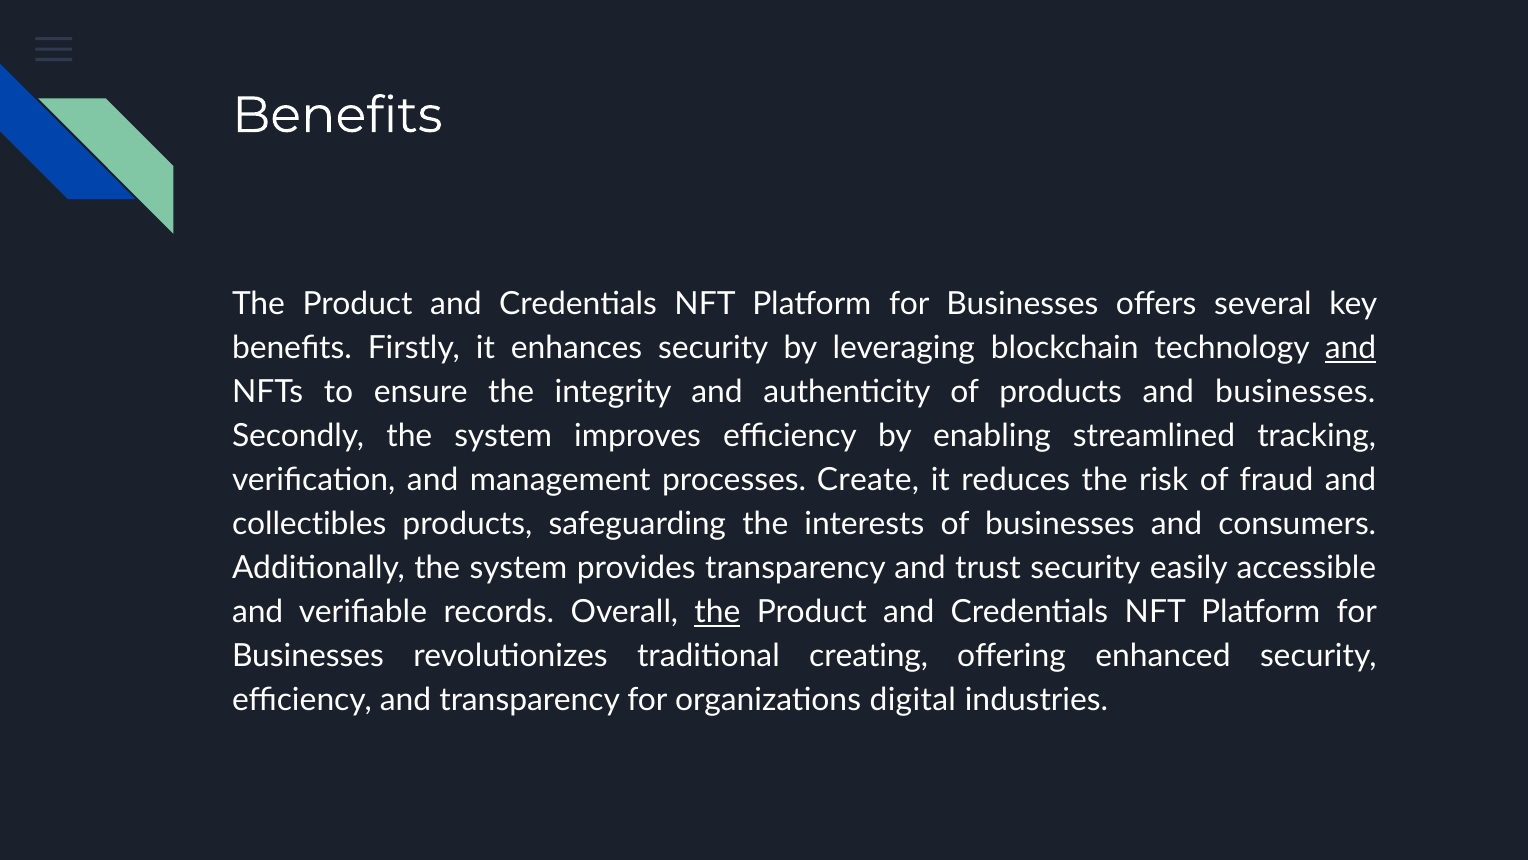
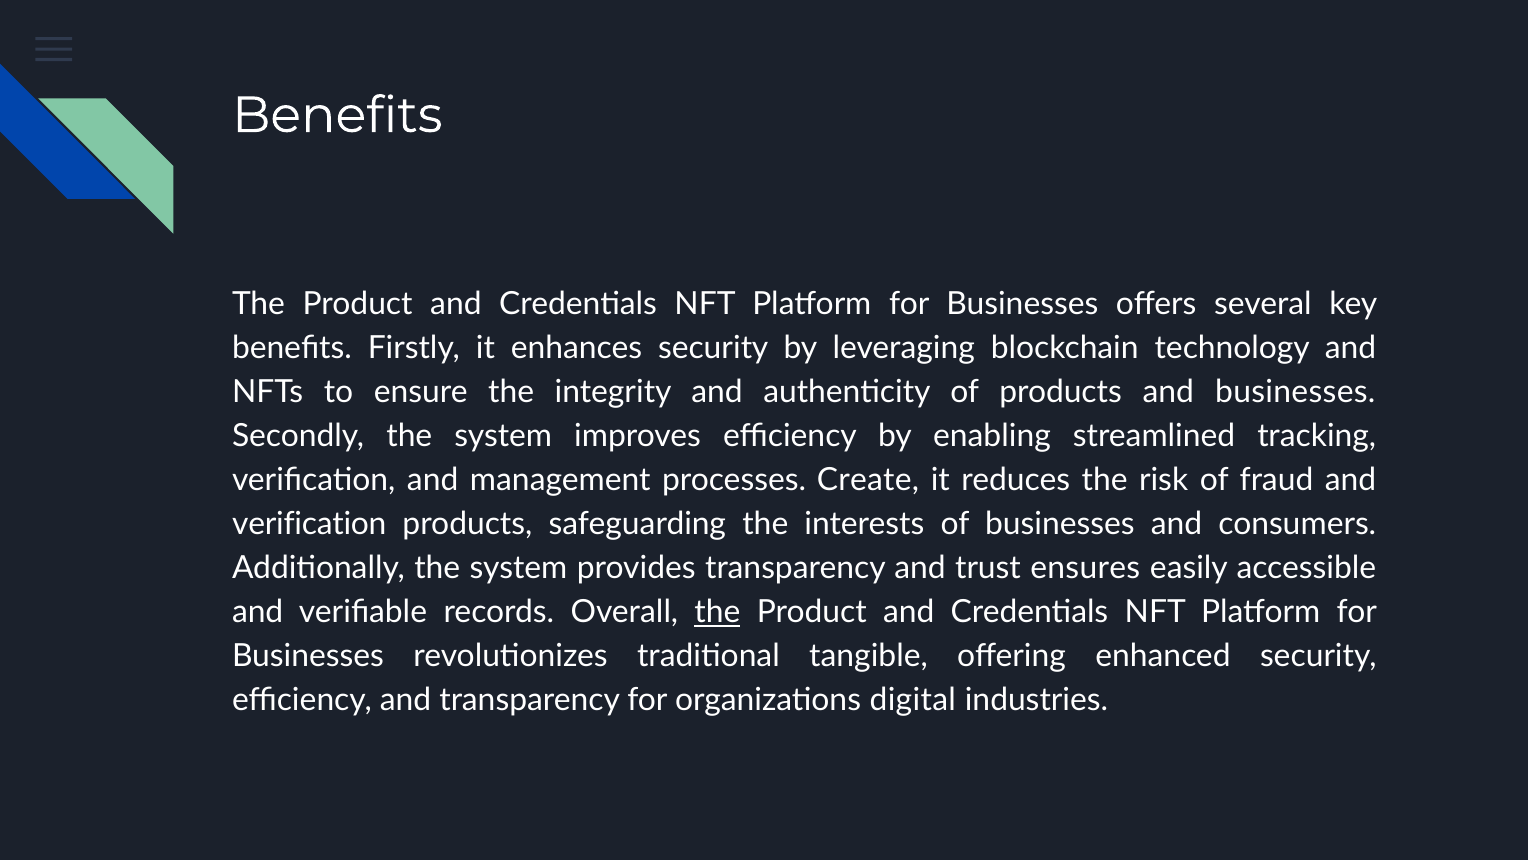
and at (1351, 348) underline: present -> none
collectibles at (309, 524): collectibles -> verification
trust security: security -> ensures
creating: creating -> tangible
